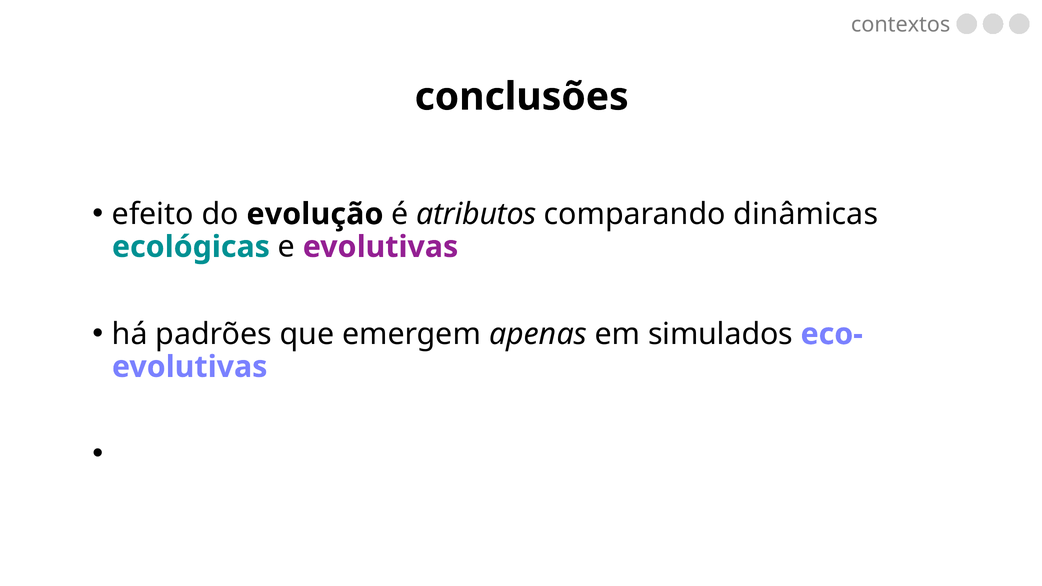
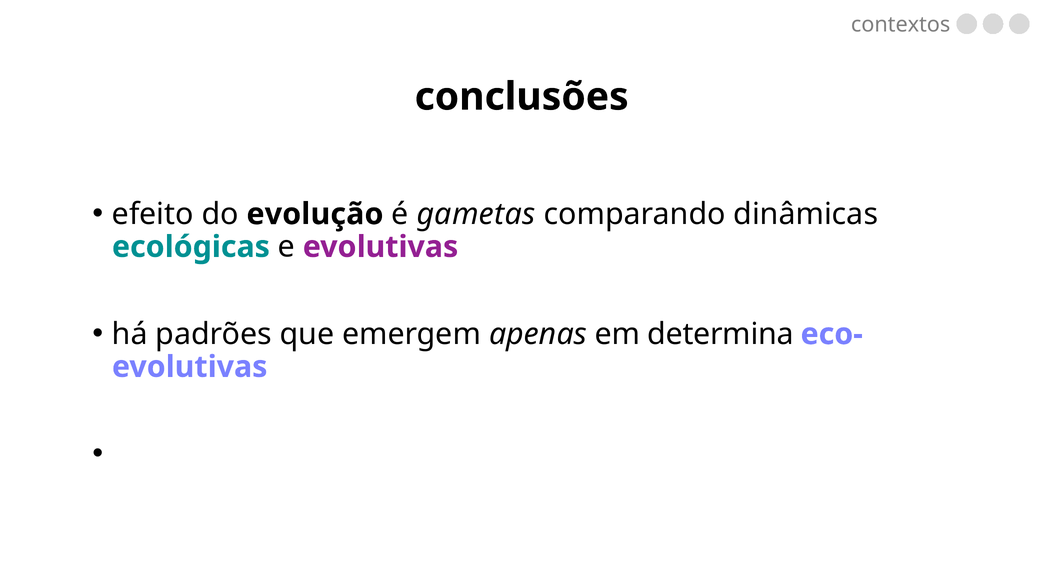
atributos: atributos -> gametas
simulados: simulados -> determina
